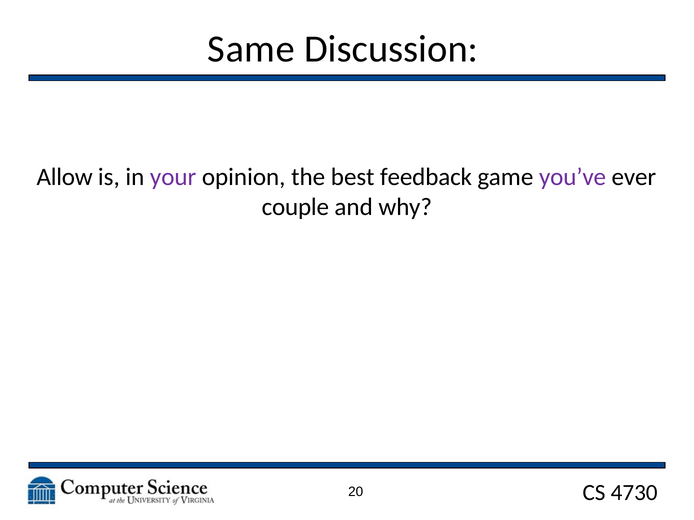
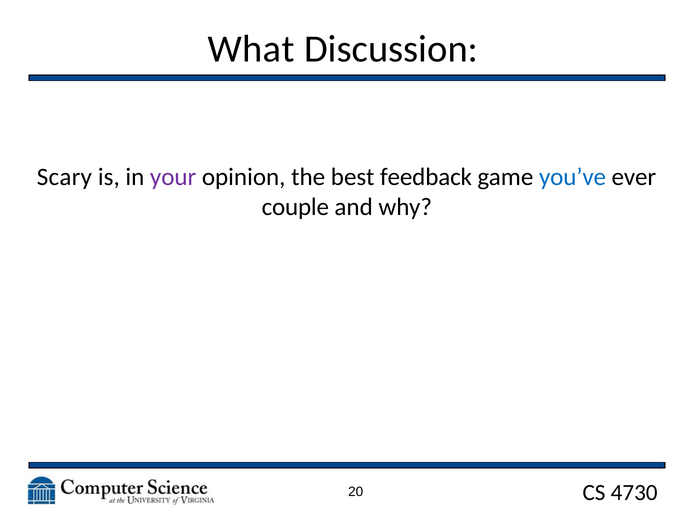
Same: Same -> What
Allow: Allow -> Scary
you’ve colour: purple -> blue
